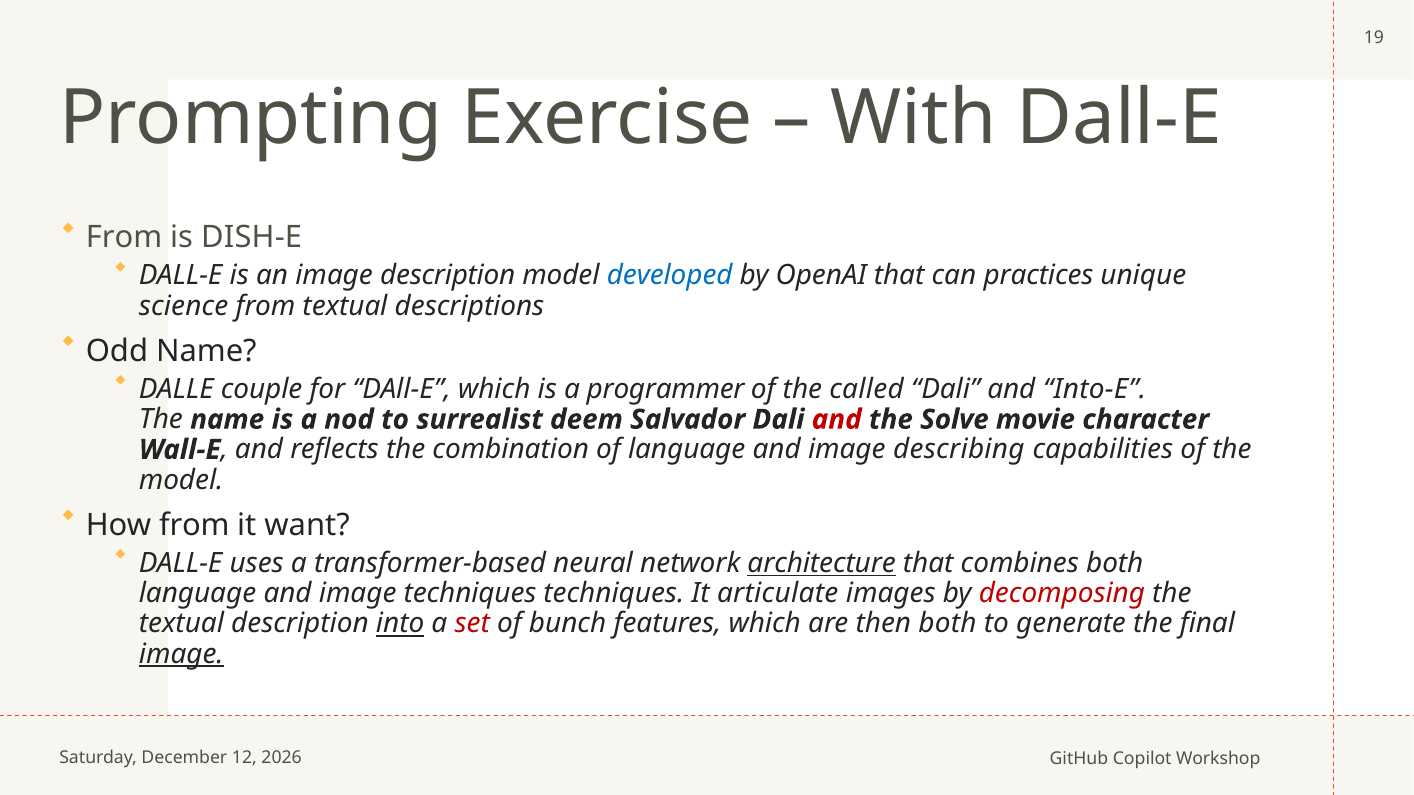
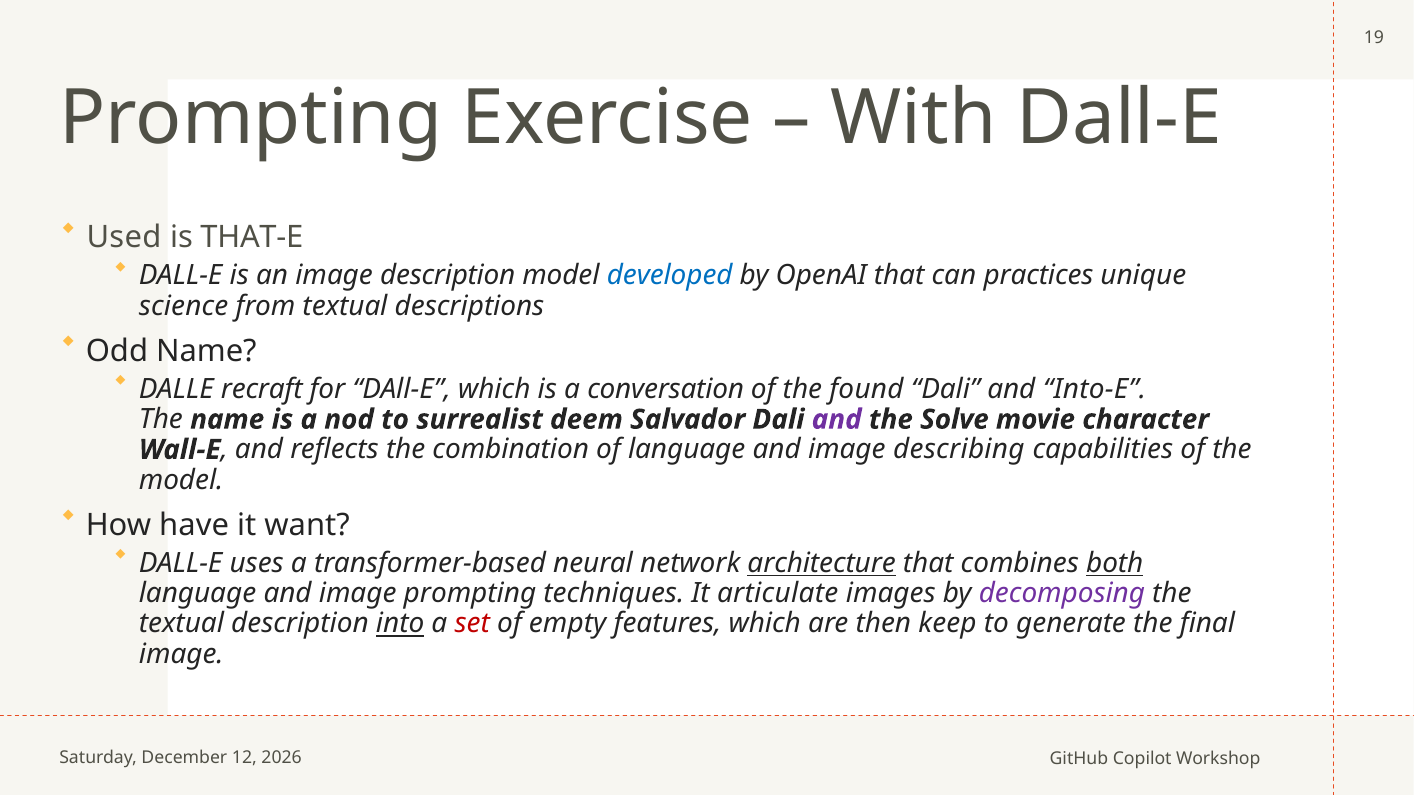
From at (124, 238): From -> Used
DISH-E: DISH-E -> THAT-E
couple: couple -> recraft
programmer: programmer -> conversation
called: called -> found
and at (837, 420) colour: red -> purple
How from: from -> have
both at (1115, 564) underline: none -> present
image techniques: techniques -> prompting
decomposing colour: red -> purple
bunch: bunch -> empty
then both: both -> keep
image at (181, 654) underline: present -> none
